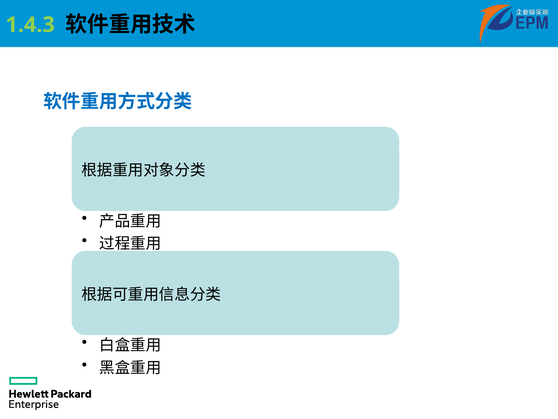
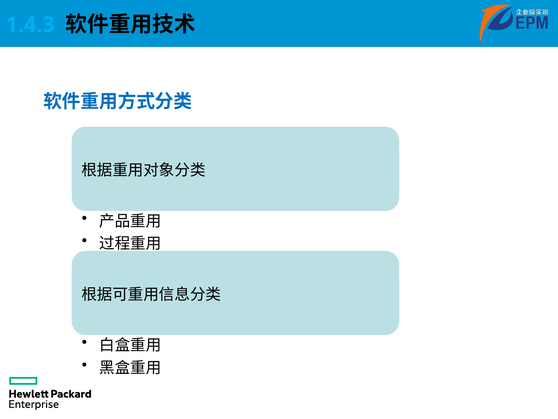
1.4.3 colour: light green -> light blue
